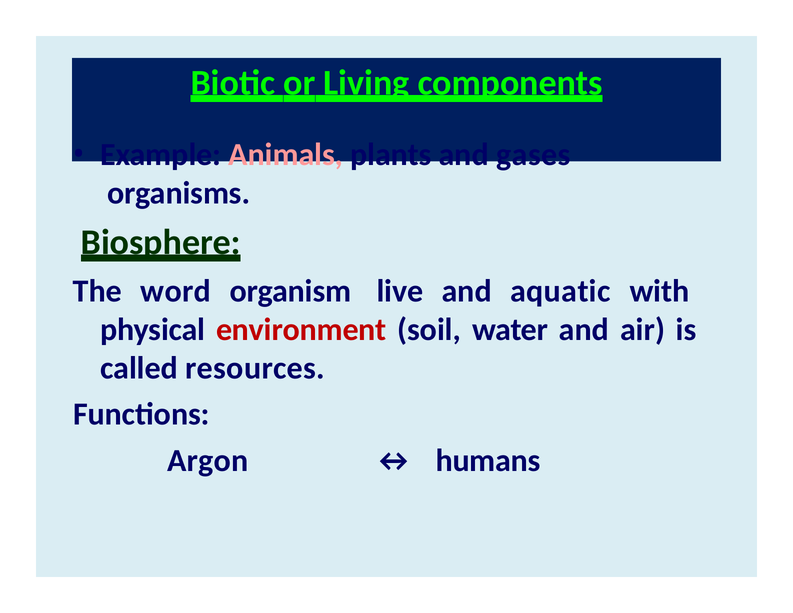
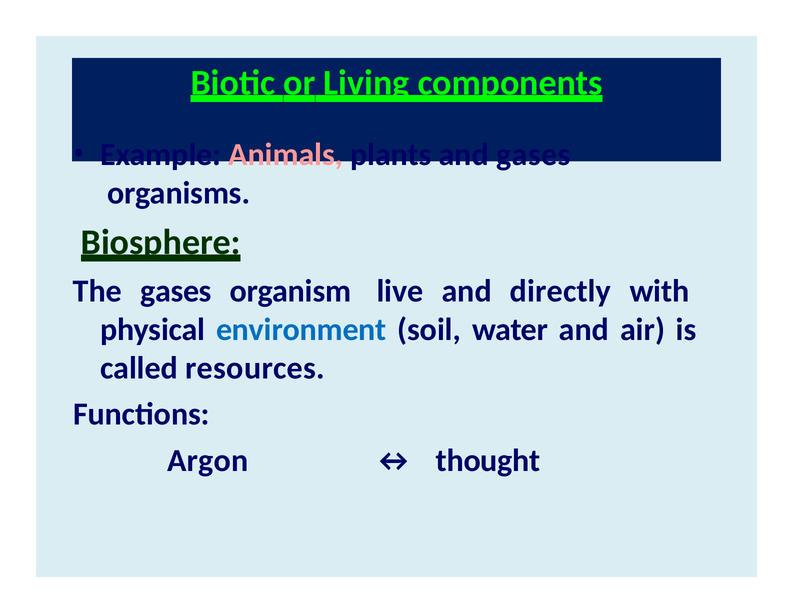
The word: word -> gases
aquatic: aquatic -> directly
environment colour: red -> blue
humans: humans -> thought
